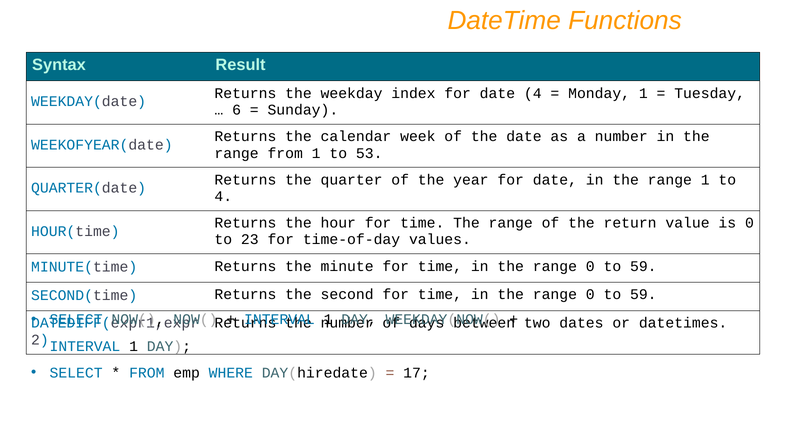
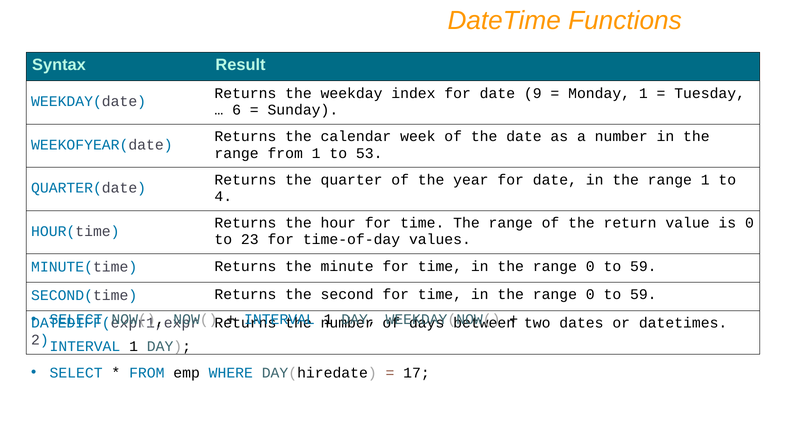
date 4: 4 -> 9
